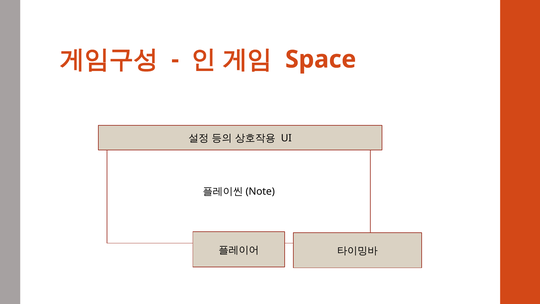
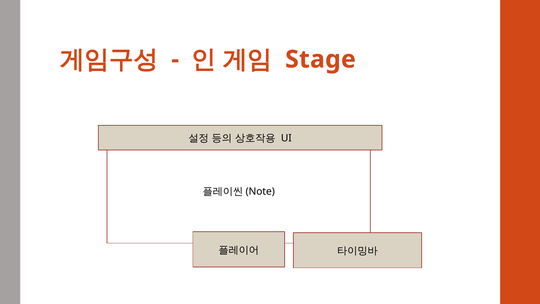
Space: Space -> Stage
